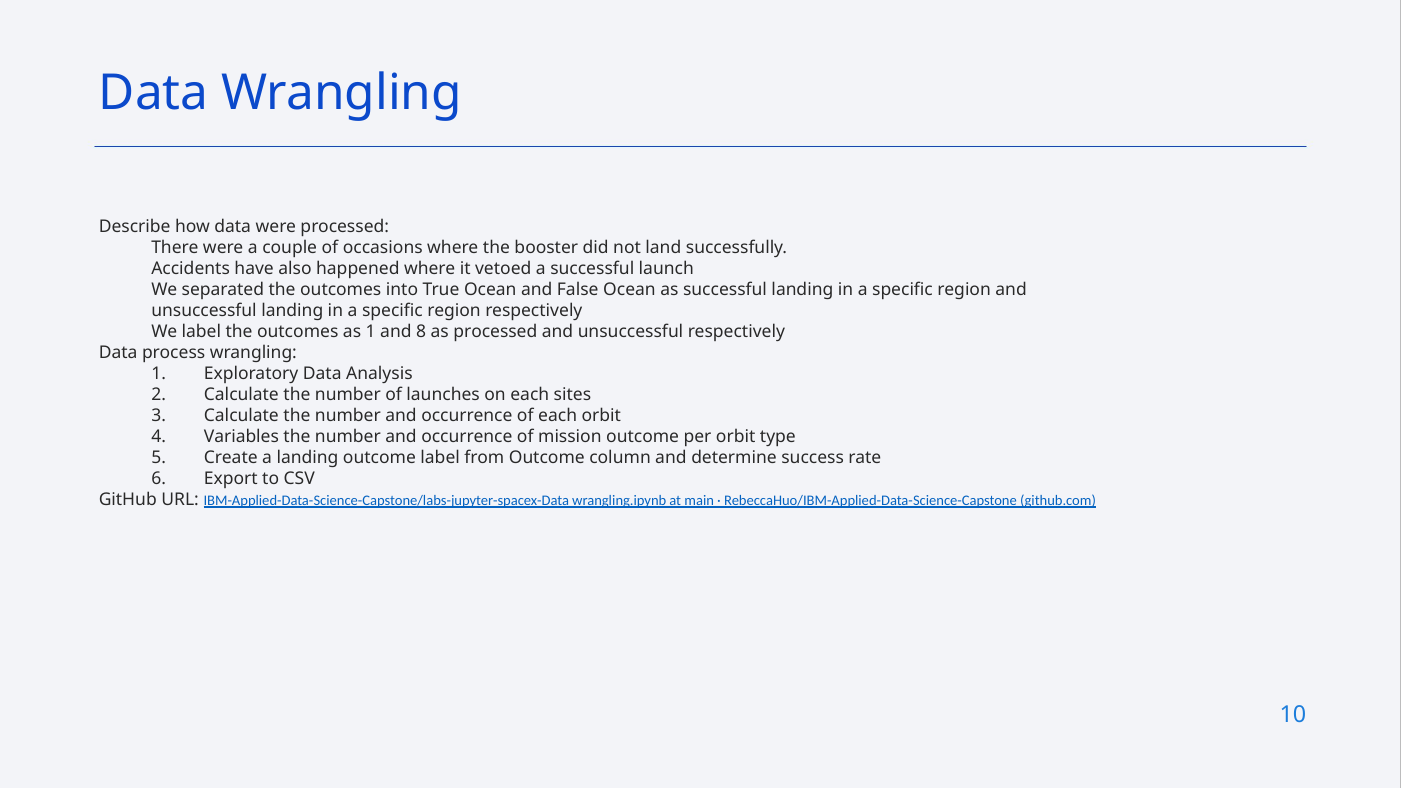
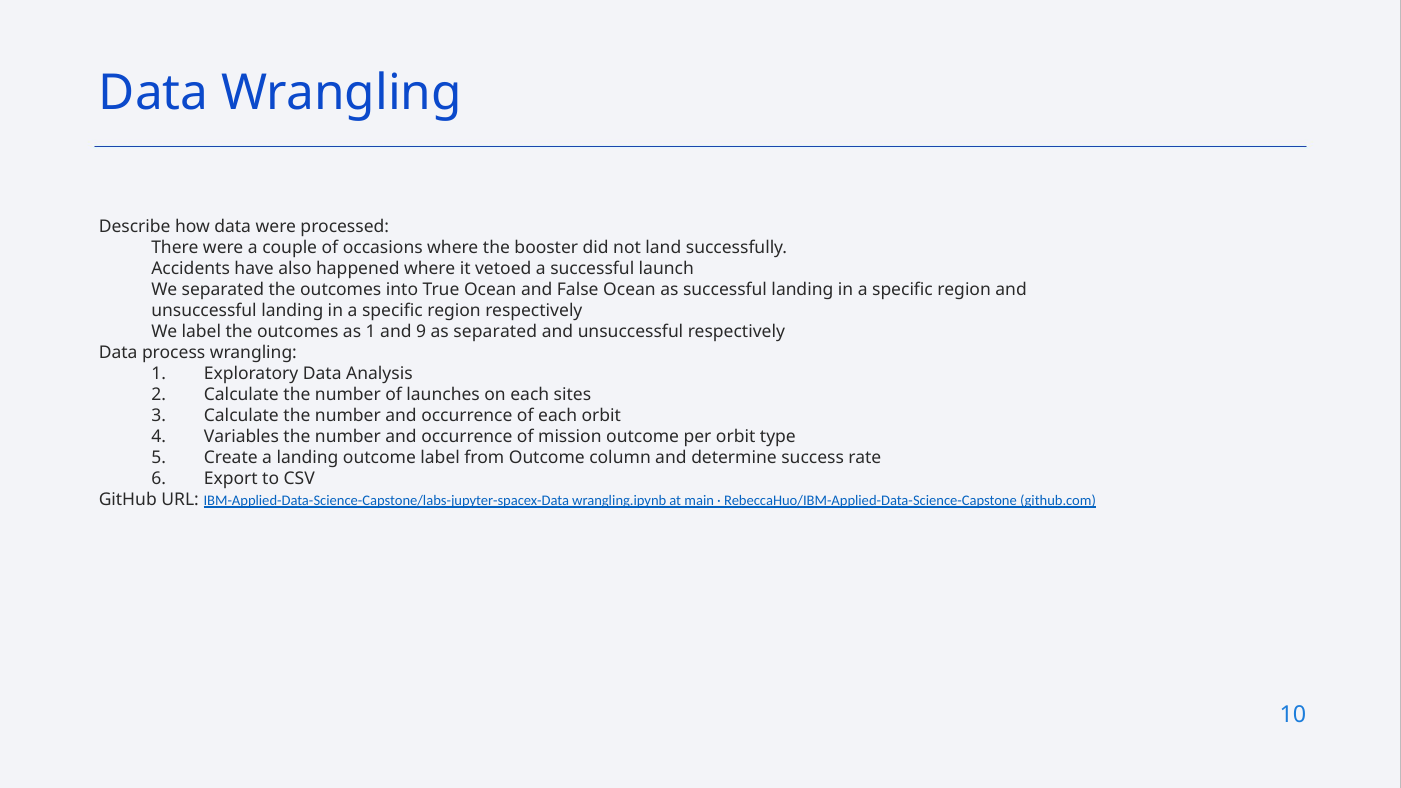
8: 8 -> 9
as processed: processed -> separated
